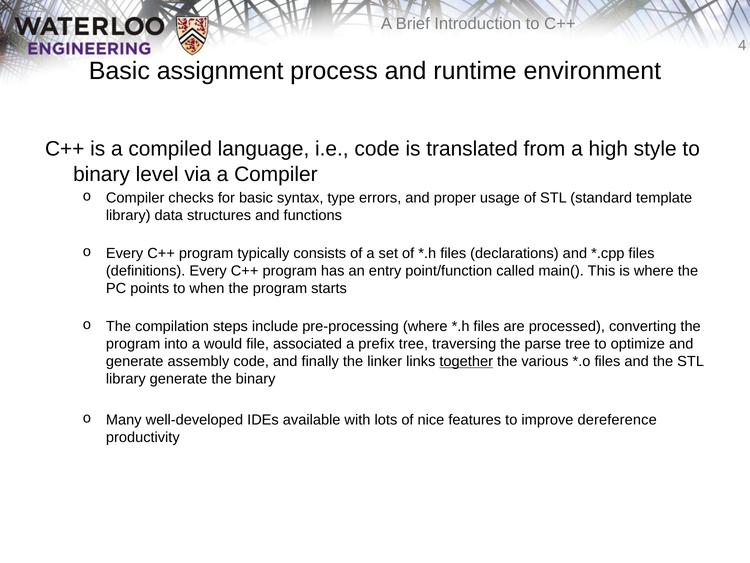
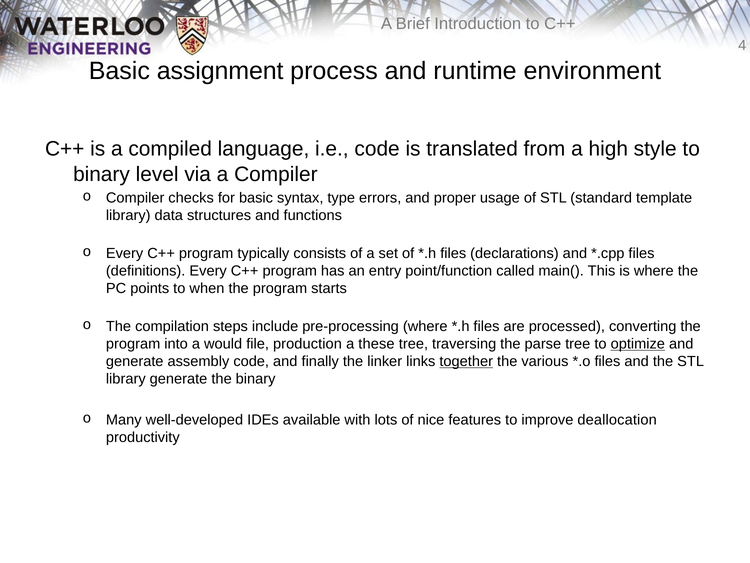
associated: associated -> production
prefix: prefix -> these
optimize underline: none -> present
dereference: dereference -> deallocation
